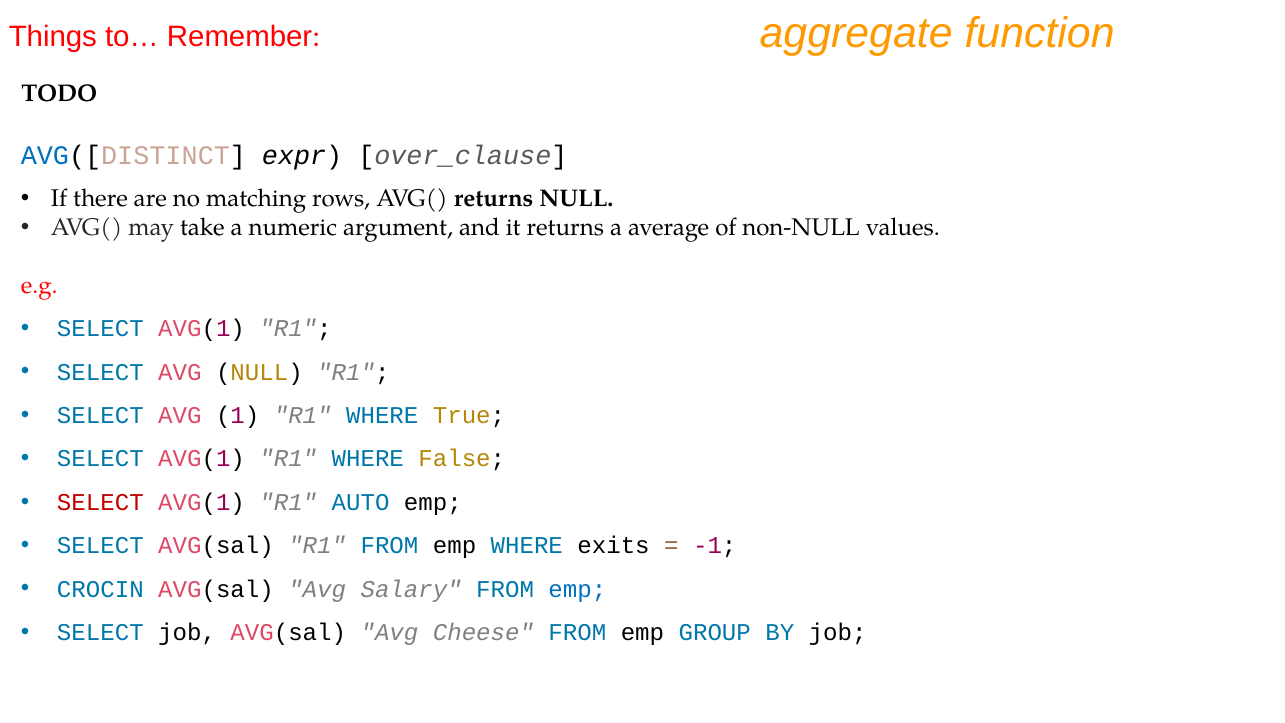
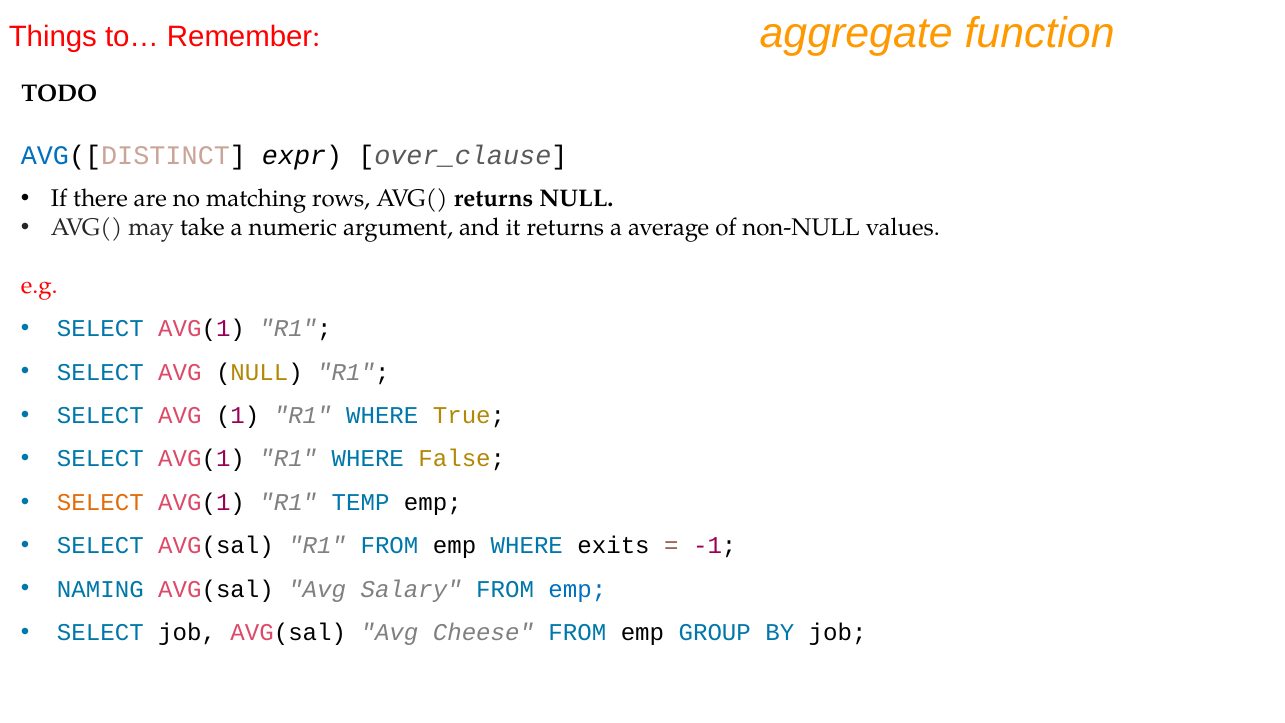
SELECT at (100, 502) colour: red -> orange
AUTO: AUTO -> TEMP
CROCIN: CROCIN -> NAMING
